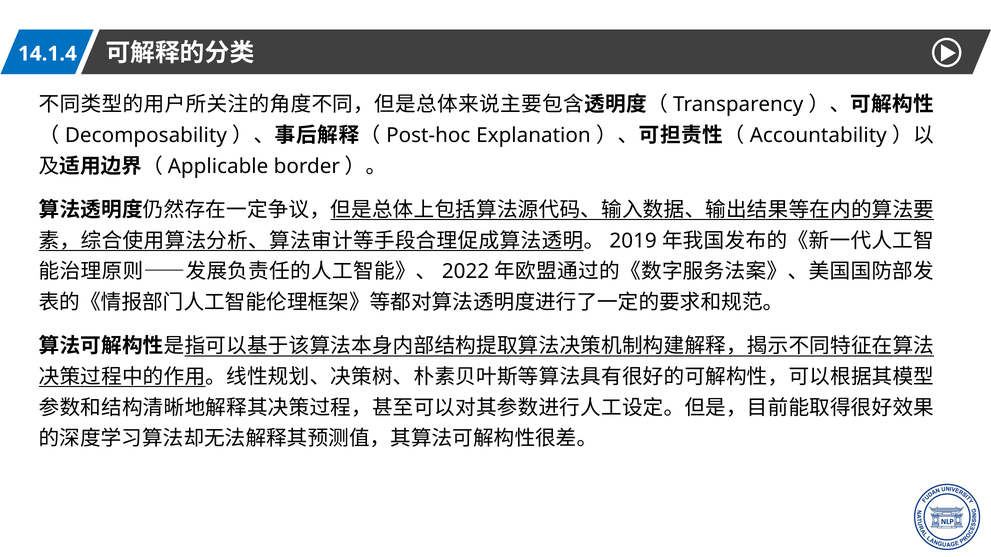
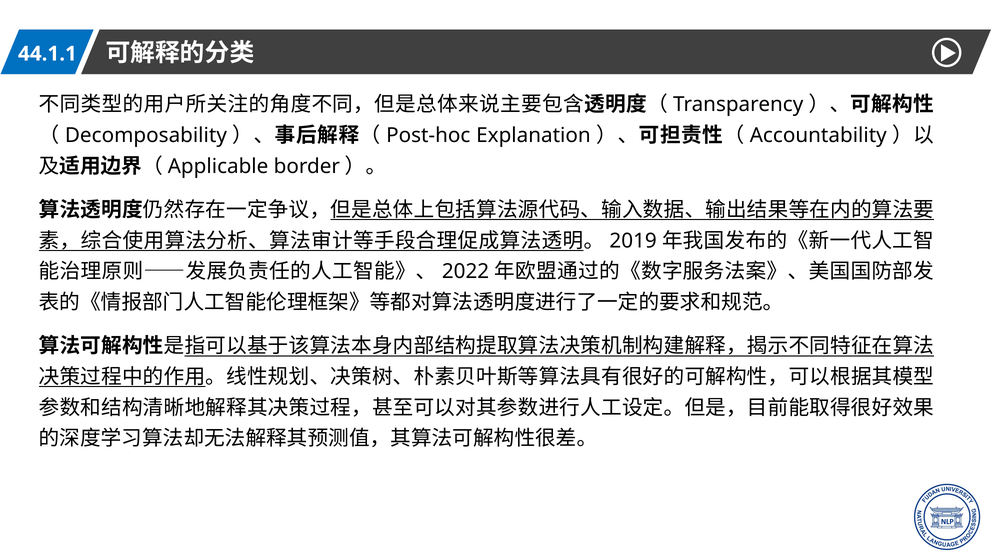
14.1.4: 14.1.4 -> 44.1.1
